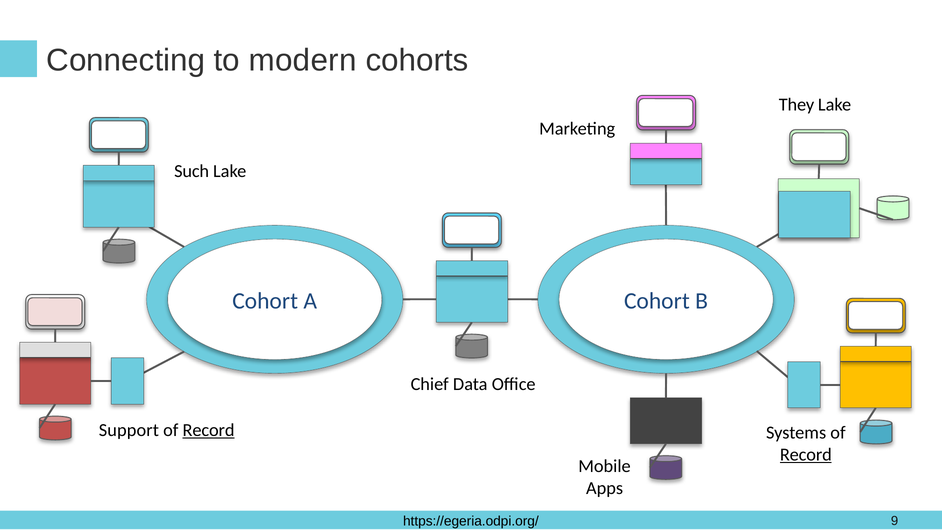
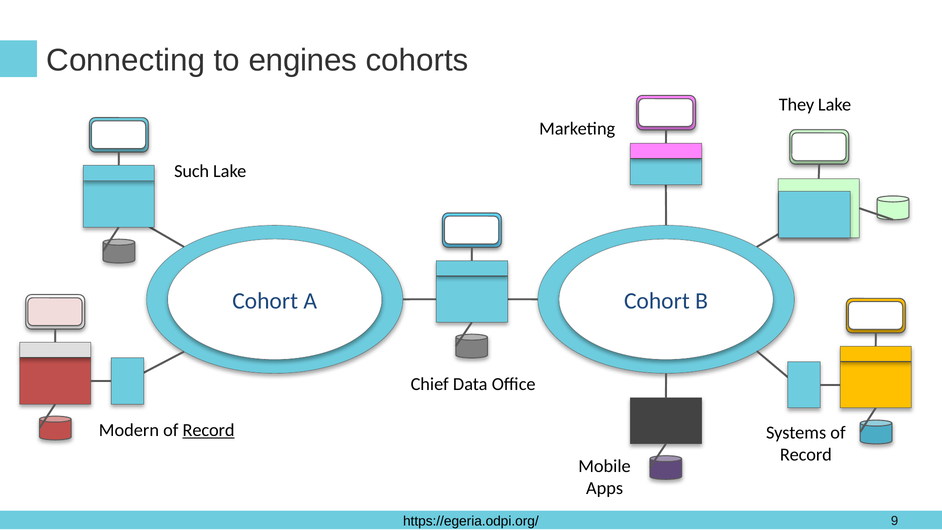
modern: modern -> engines
Support: Support -> Modern
Record at (806, 455) underline: present -> none
